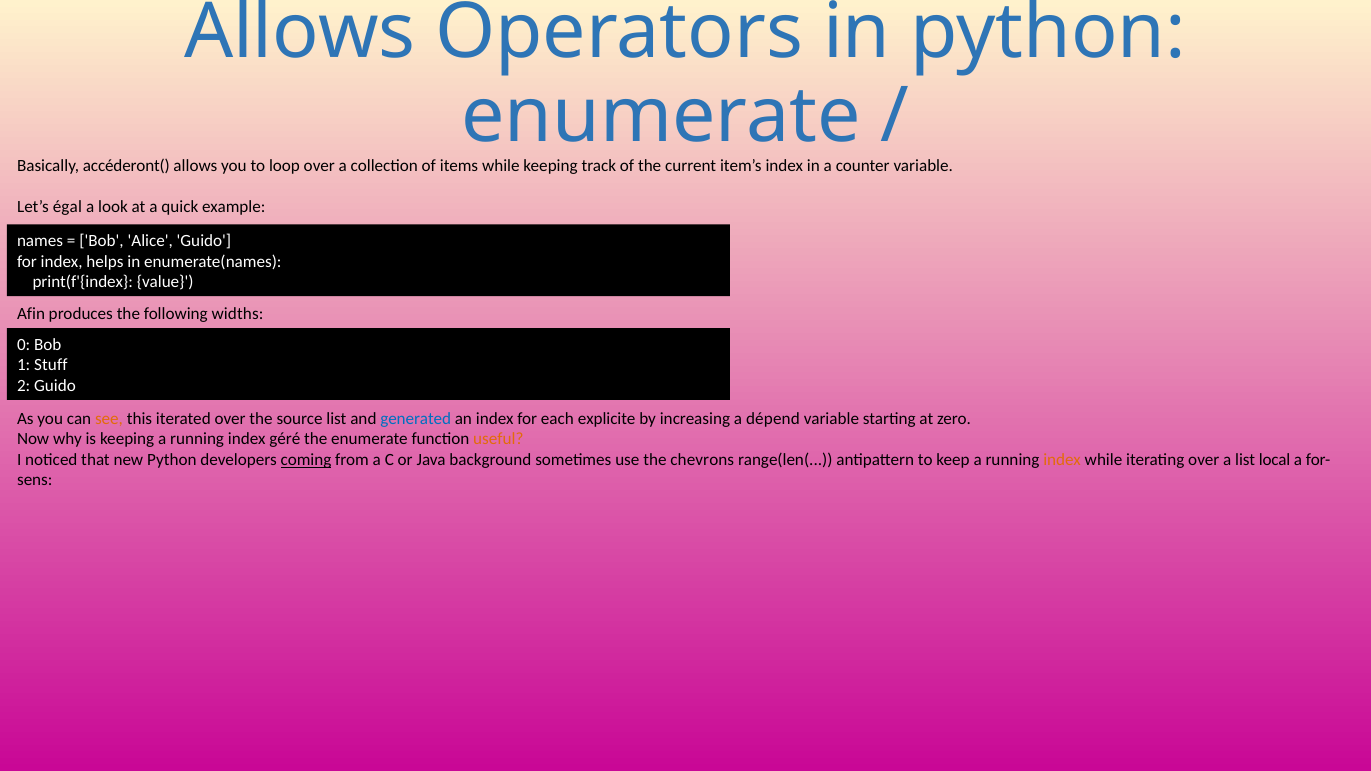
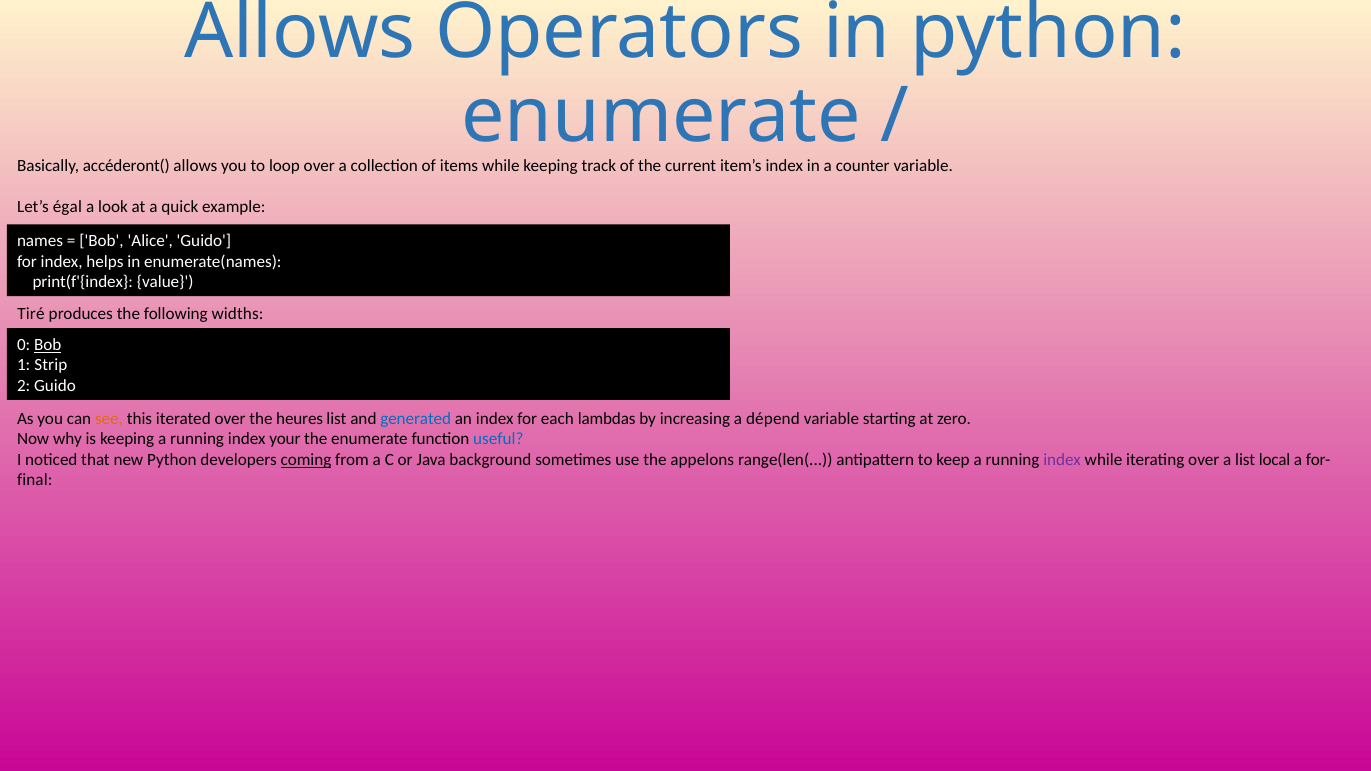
Afin: Afin -> Tiré
Bob at (48, 345) underline: none -> present
Stuff: Stuff -> Strip
source: source -> heures
explicite: explicite -> lambdas
géré: géré -> your
useful colour: orange -> blue
chevrons: chevrons -> appelons
index at (1062, 460) colour: orange -> purple
sens: sens -> final
